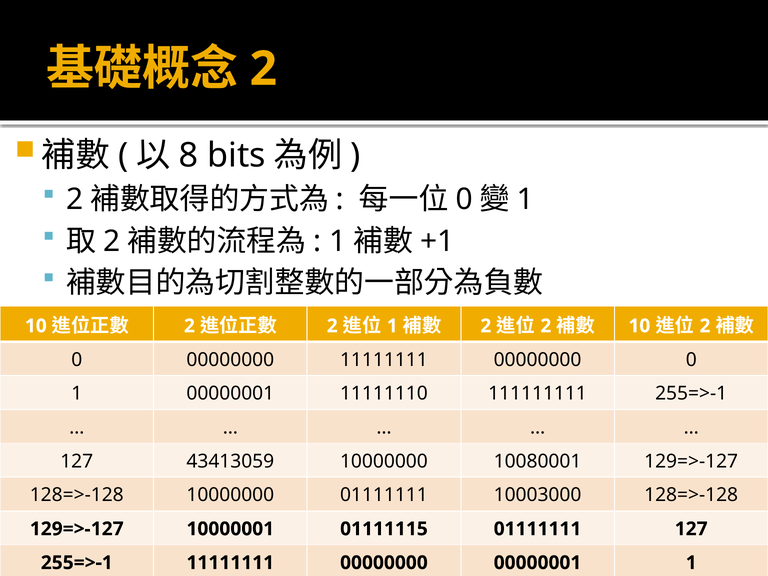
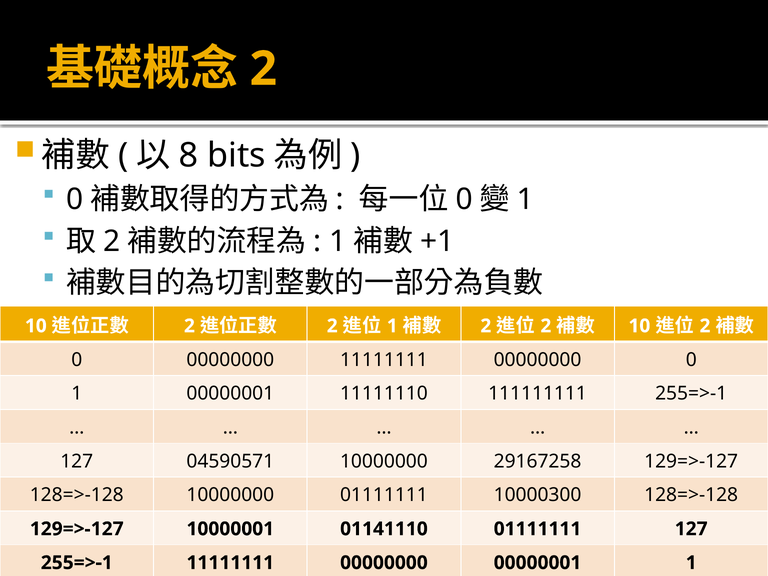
2 at (75, 199): 2 -> 0
43413059: 43413059 -> 04590571
10080001: 10080001 -> 29167258
10003000: 10003000 -> 10000300
01111115: 01111115 -> 01141110
